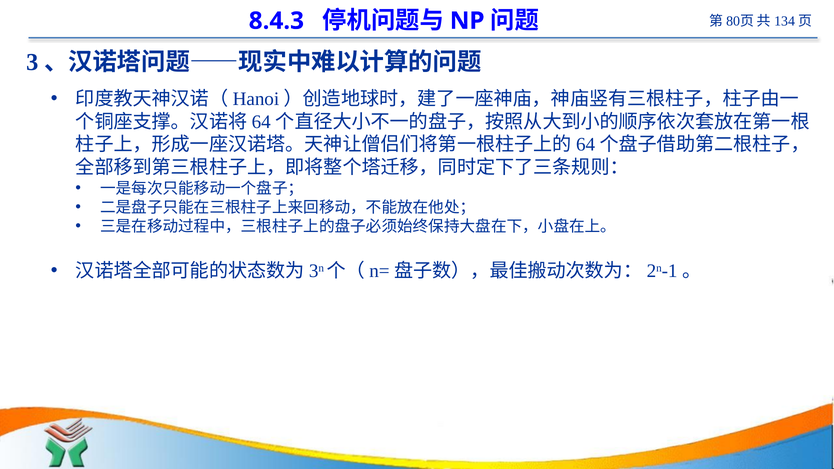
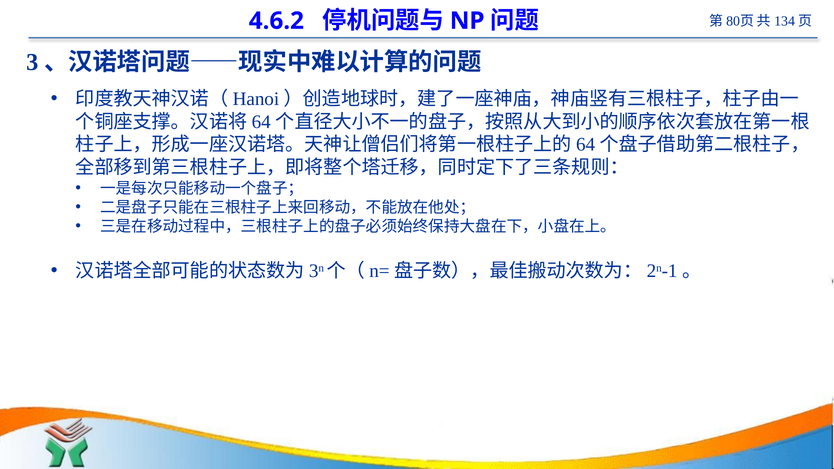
8.4.3: 8.4.3 -> 4.6.2
